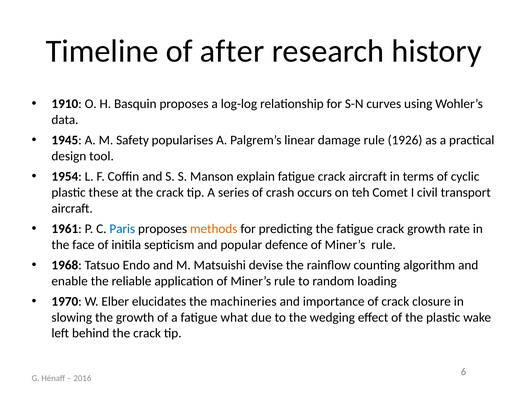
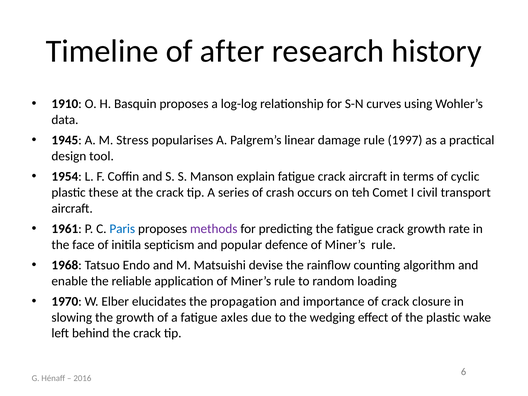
Safety: Safety -> Stress
1926: 1926 -> 1997
methods colour: orange -> purple
machineries: machineries -> propagation
what: what -> axles
